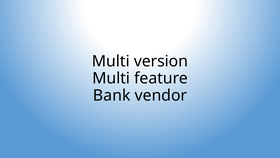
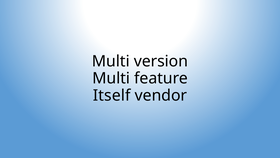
Bank: Bank -> Itself
